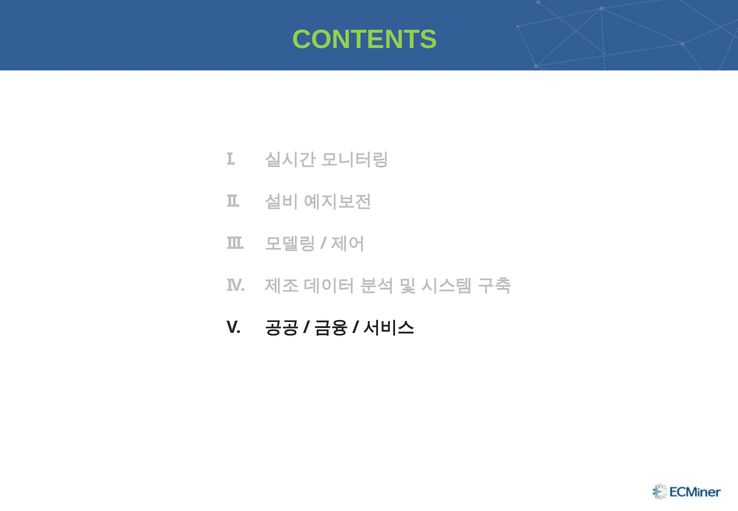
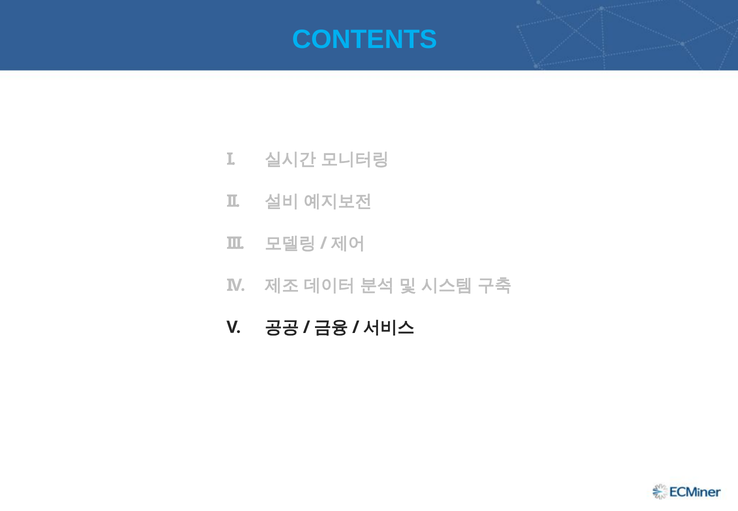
CONTENTS colour: light green -> light blue
